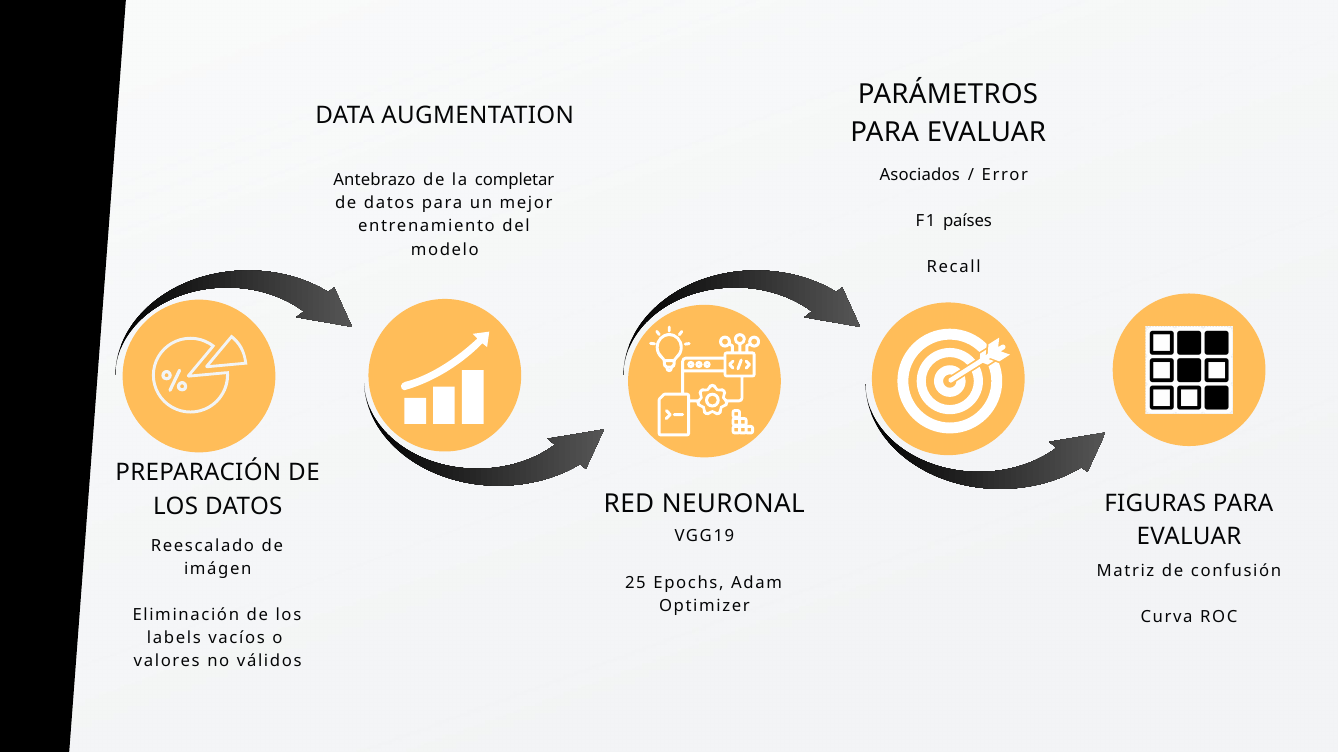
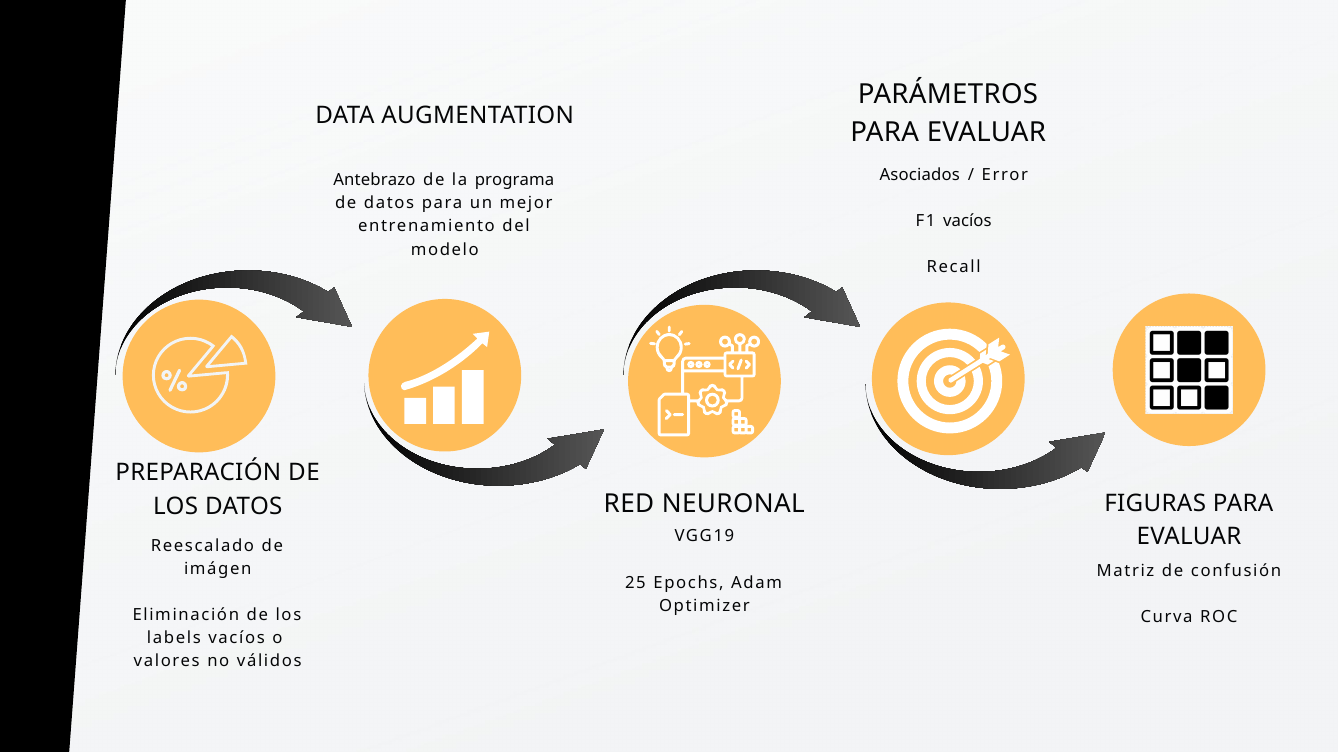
completar: completar -> programa
F1 países: países -> vacíos
